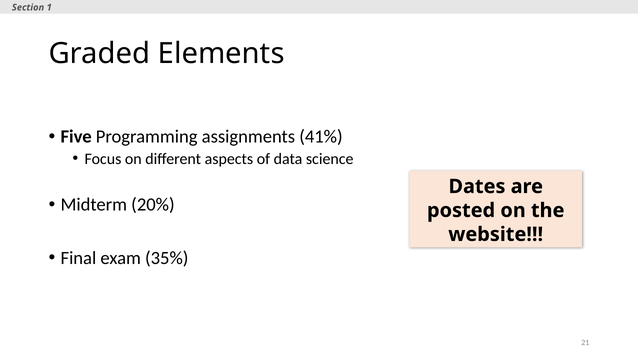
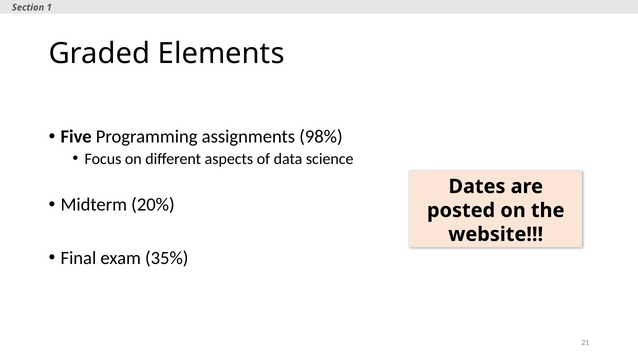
41%: 41% -> 98%
